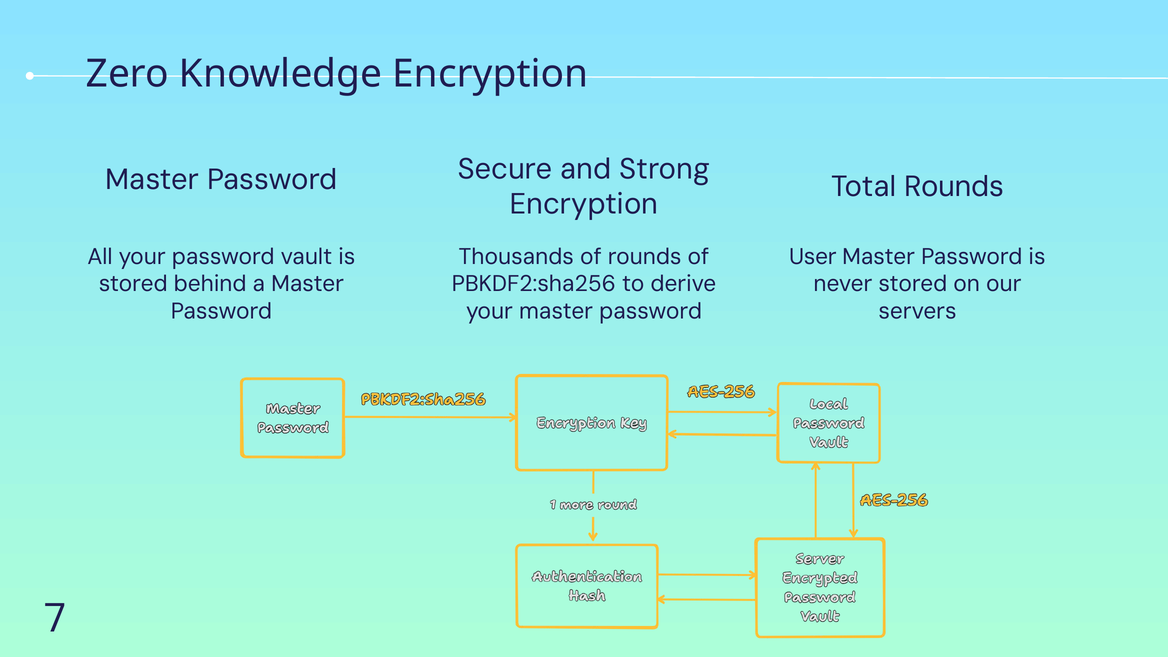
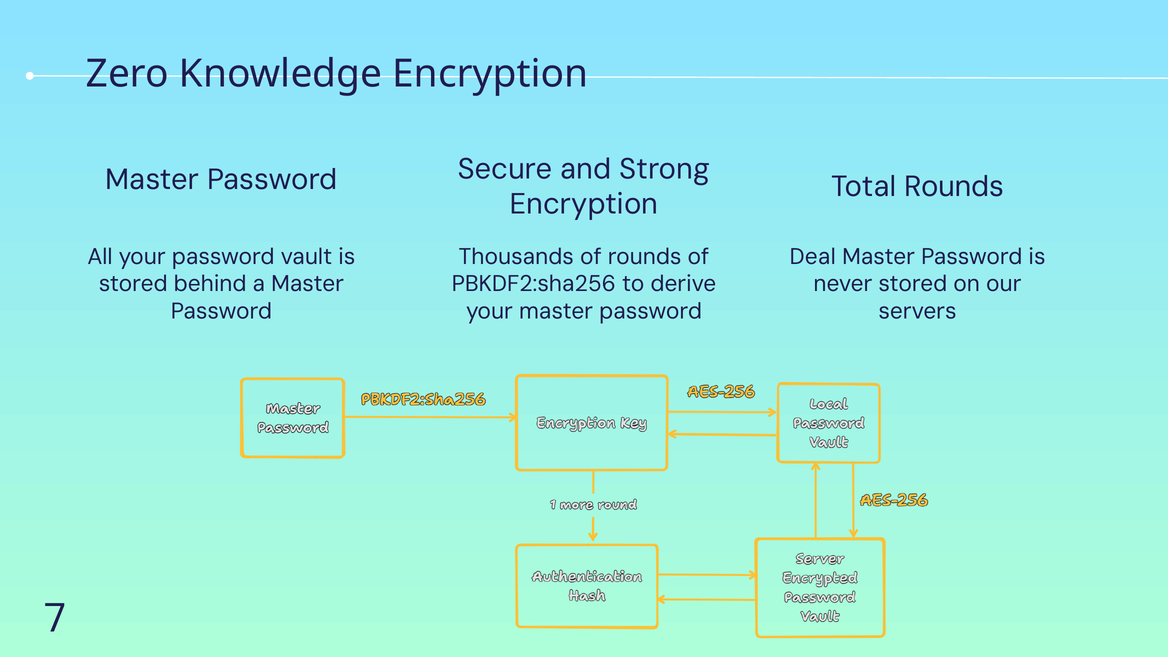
User: User -> Deal
